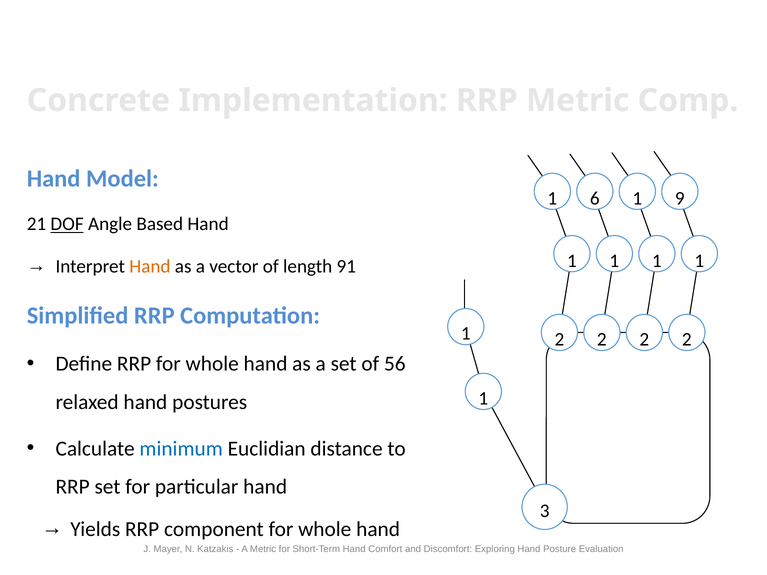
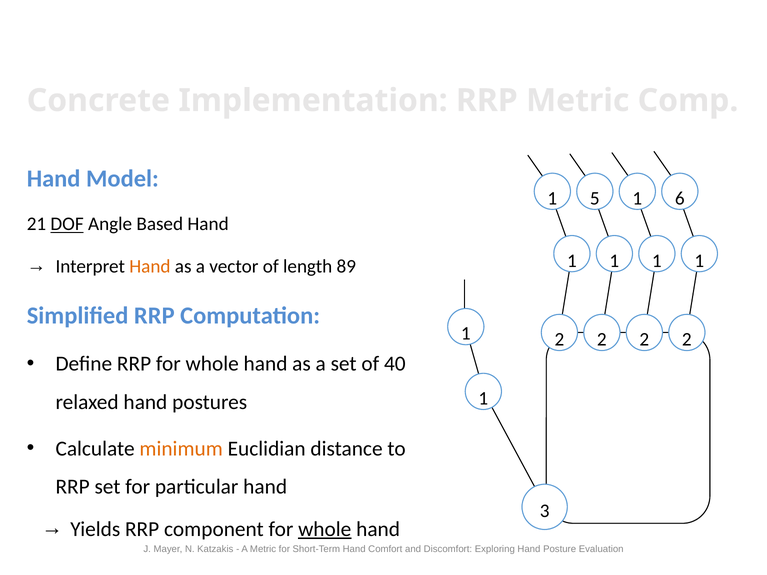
6: 6 -> 5
9: 9 -> 6
91: 91 -> 89
56: 56 -> 40
minimum colour: blue -> orange
whole at (325, 529) underline: none -> present
